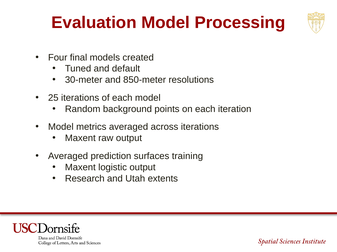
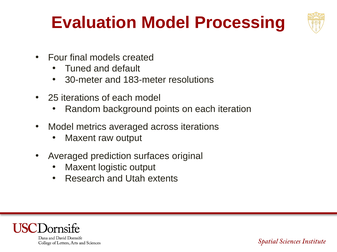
850-meter: 850-meter -> 183-meter
training: training -> original
